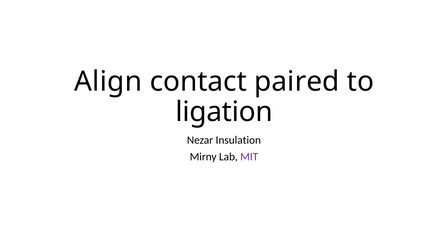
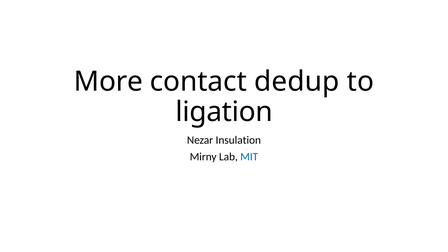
Align: Align -> More
paired: paired -> dedup
MIT colour: purple -> blue
